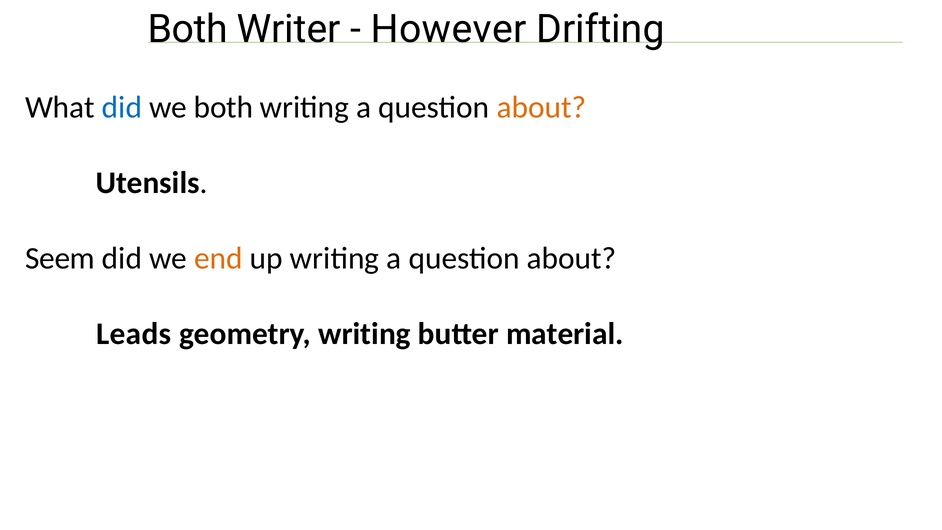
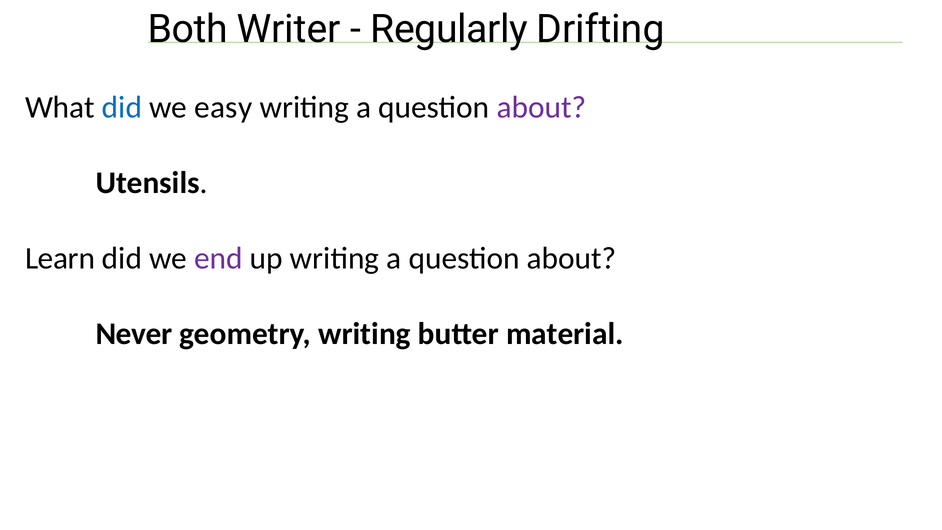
However: However -> Regularly
we both: both -> easy
about at (541, 107) colour: orange -> purple
Seem: Seem -> Learn
end colour: orange -> purple
Leads: Leads -> Never
